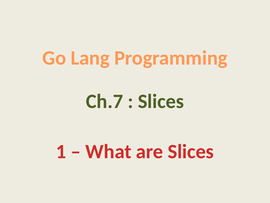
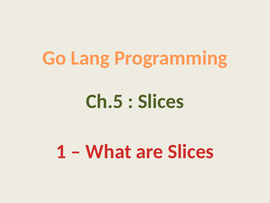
Ch.7: Ch.7 -> Ch.5
